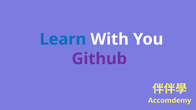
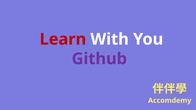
Learn colour: blue -> red
